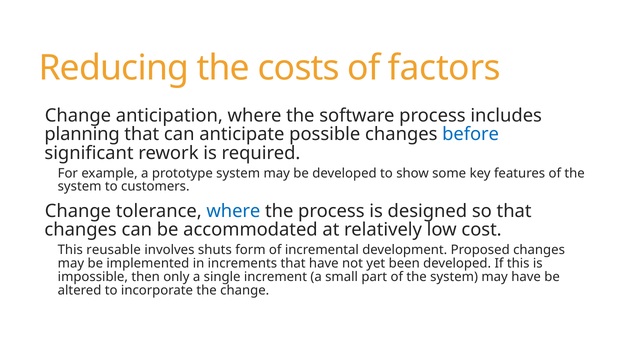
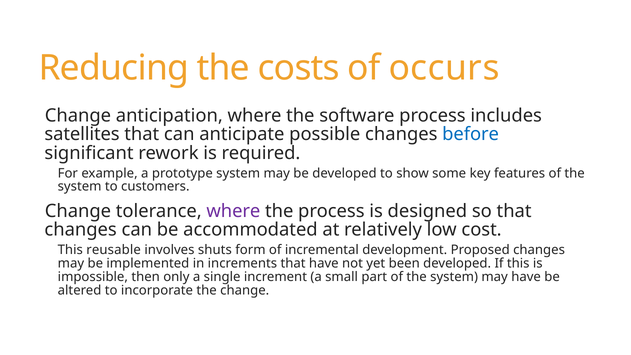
factors: factors -> occurs
planning: planning -> satellites
where at (233, 211) colour: blue -> purple
